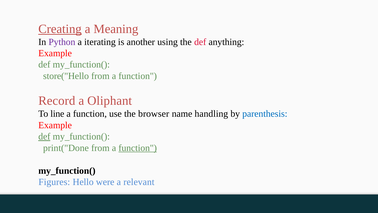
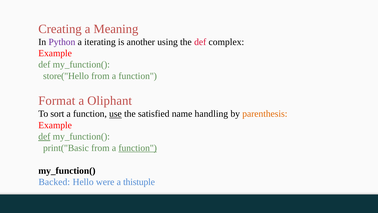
Creating underline: present -> none
anything: anything -> complex
Record: Record -> Format
line: line -> sort
use underline: none -> present
browser: browser -> satisfied
parenthesis colour: blue -> orange
print("Done: print("Done -> print("Basic
Figures: Figures -> Backed
relevant: relevant -> thistuple
